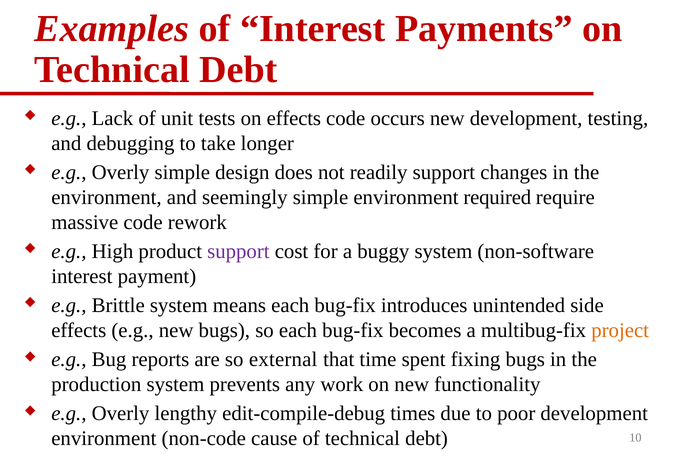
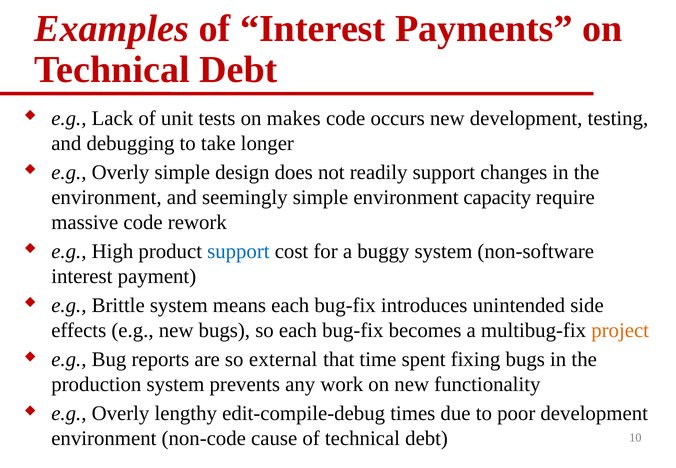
on effects: effects -> makes
required: required -> capacity
support at (238, 251) colour: purple -> blue
